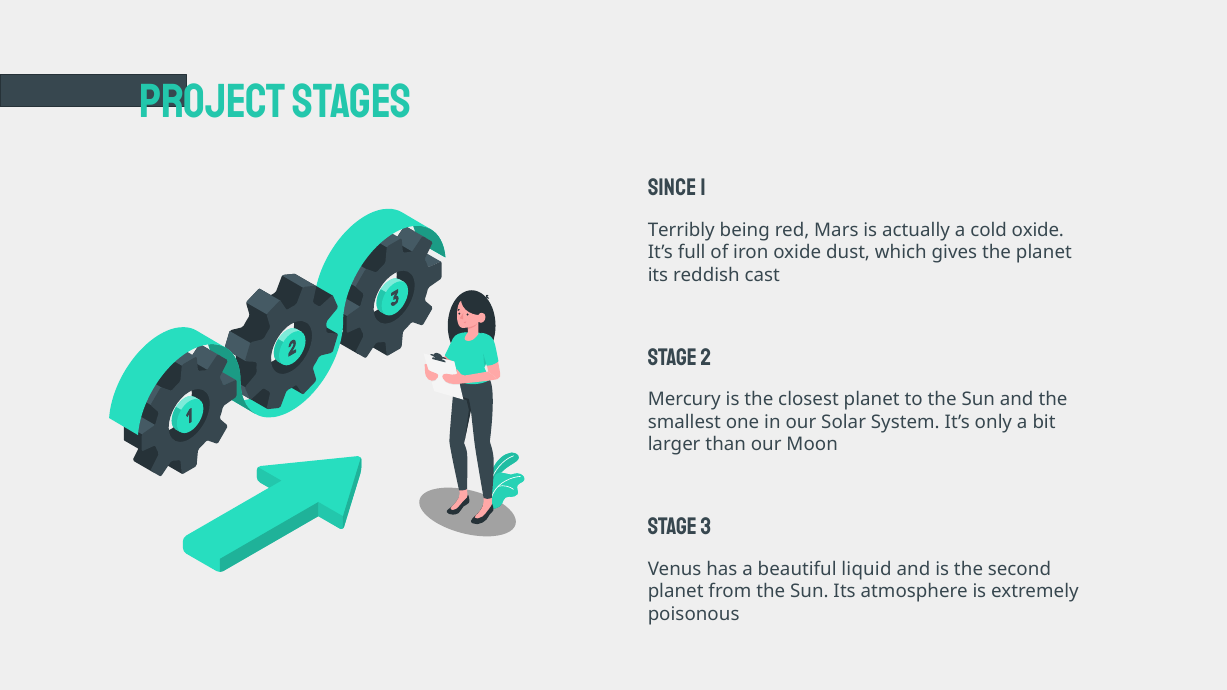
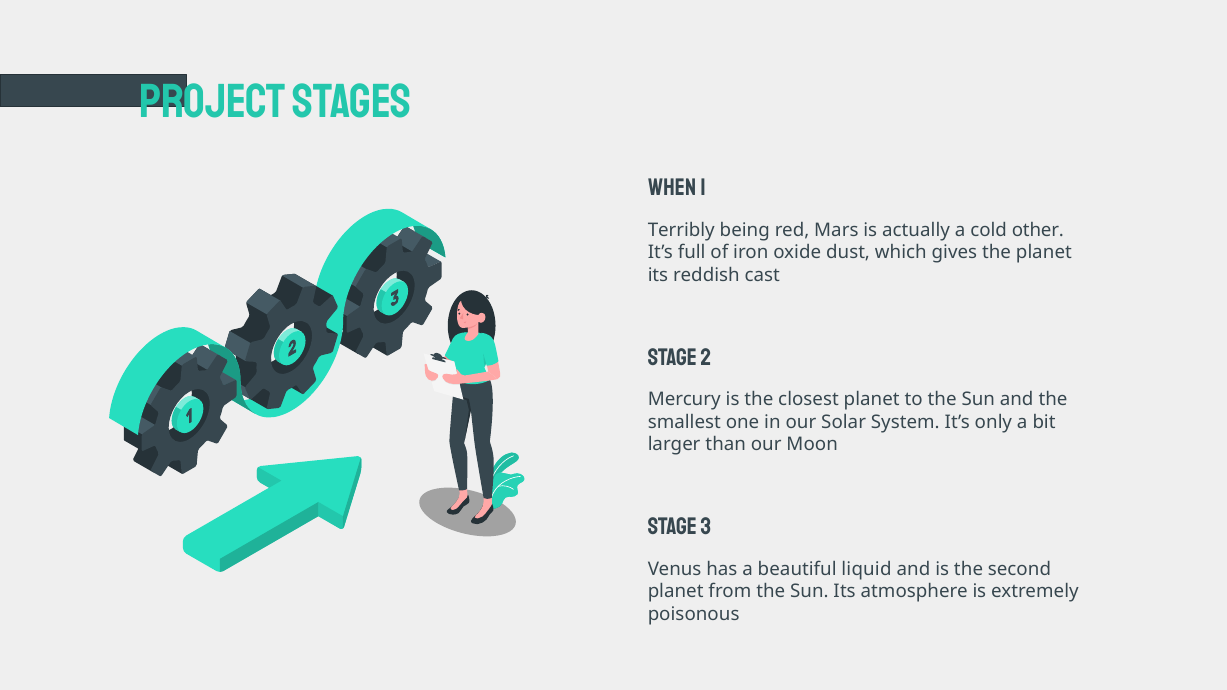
SINCE: SINCE -> WHEN
cold oxide: oxide -> other
